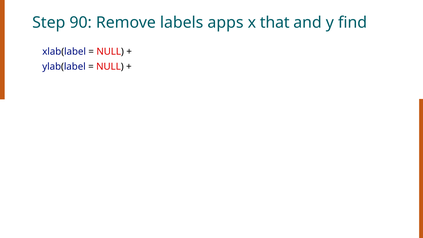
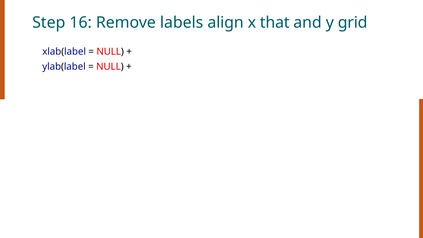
90: 90 -> 16
apps: apps -> align
find: find -> grid
